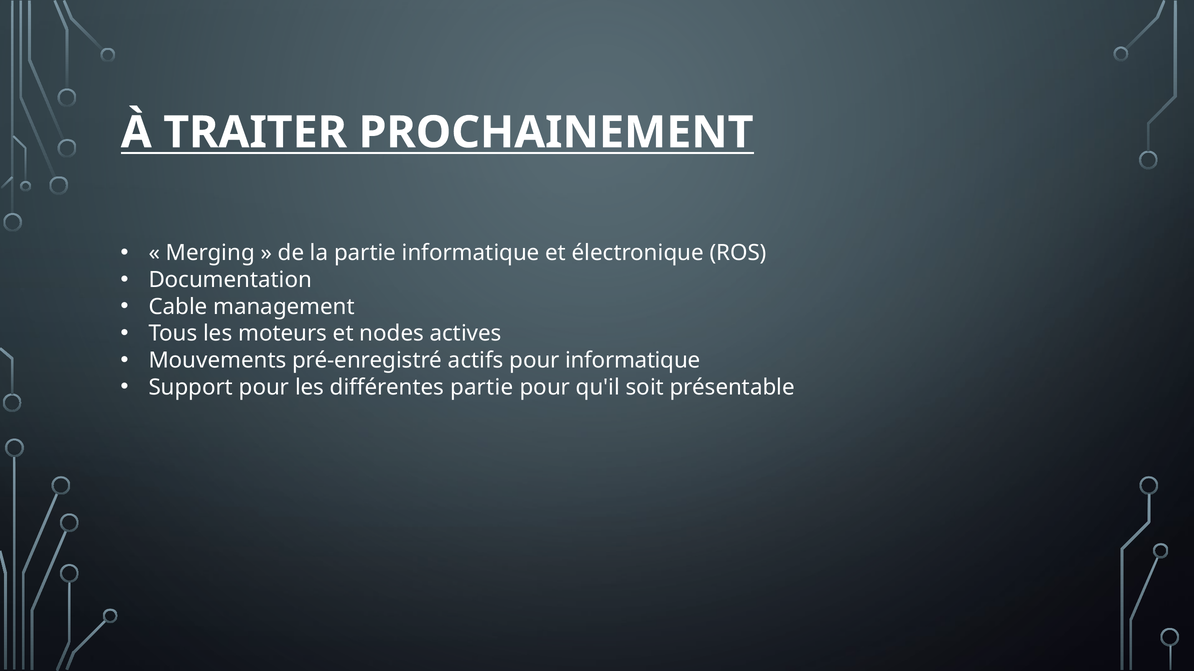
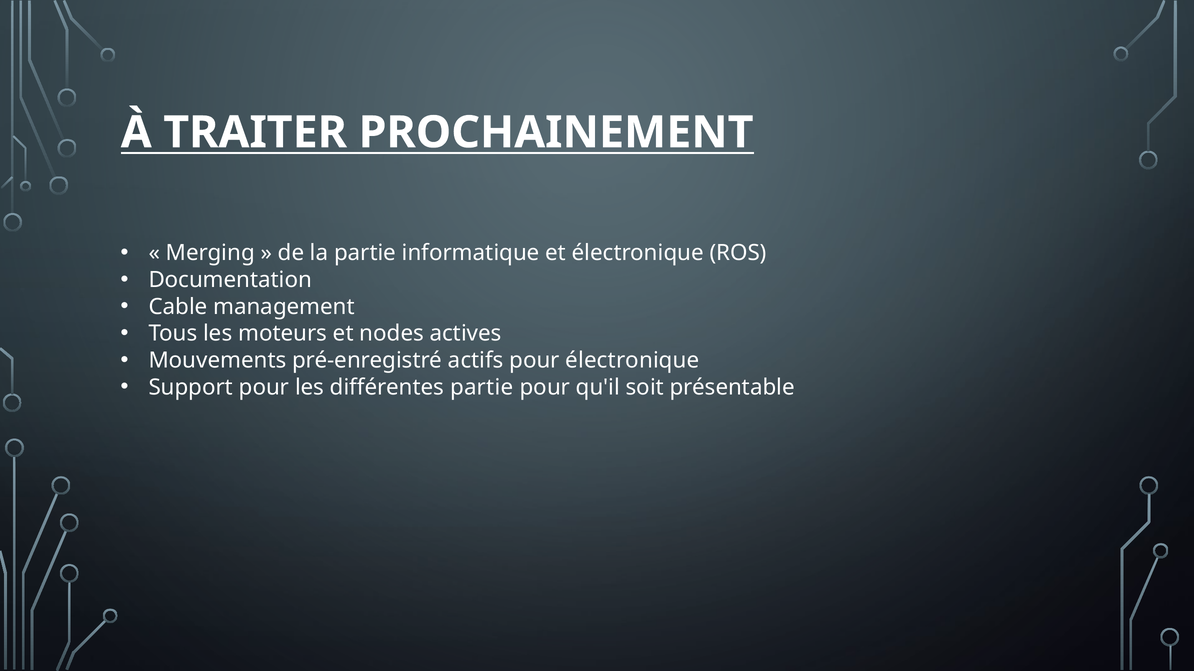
pour informatique: informatique -> électronique
